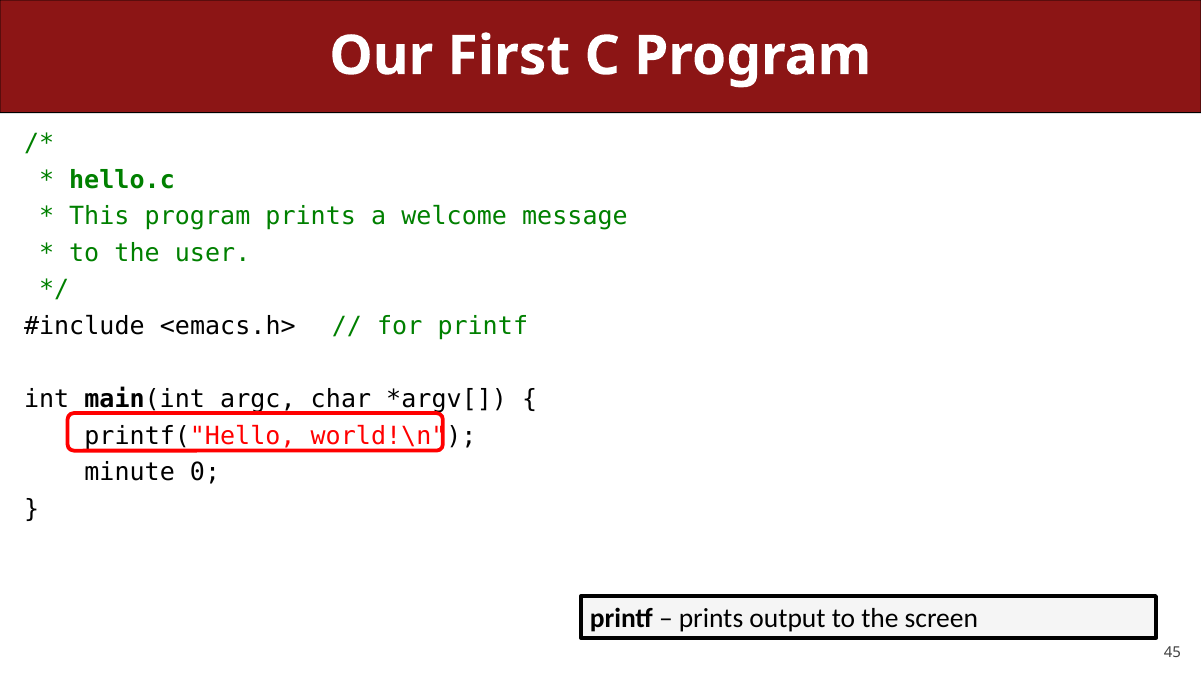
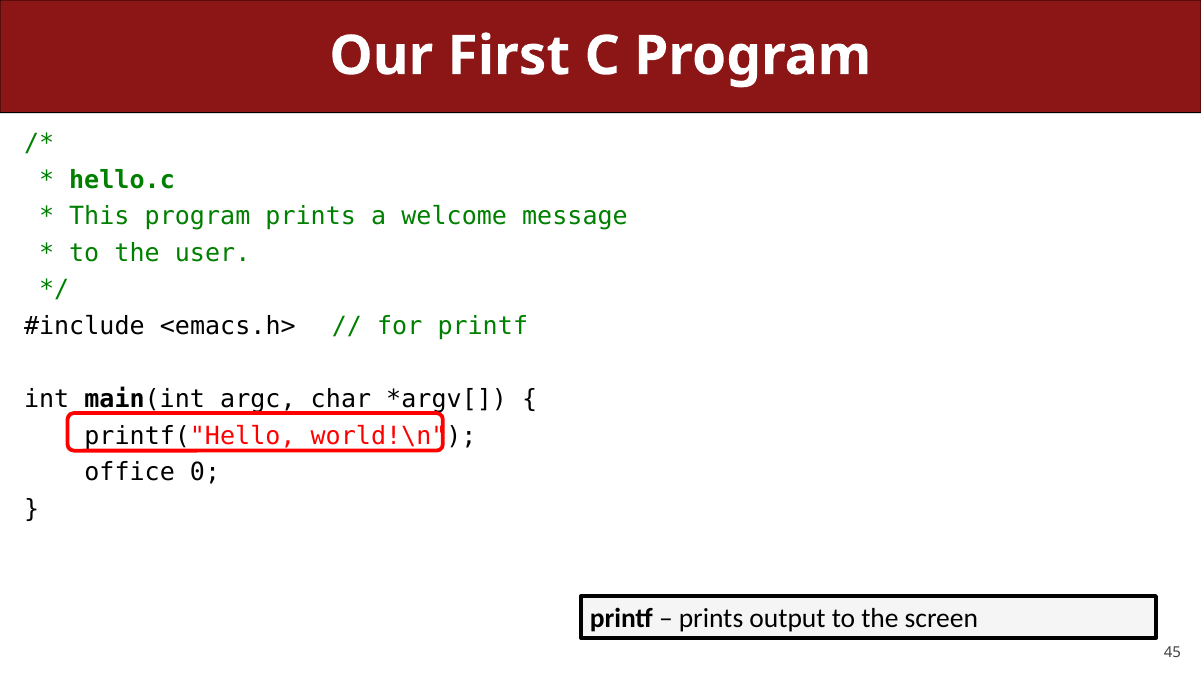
minute: minute -> office
